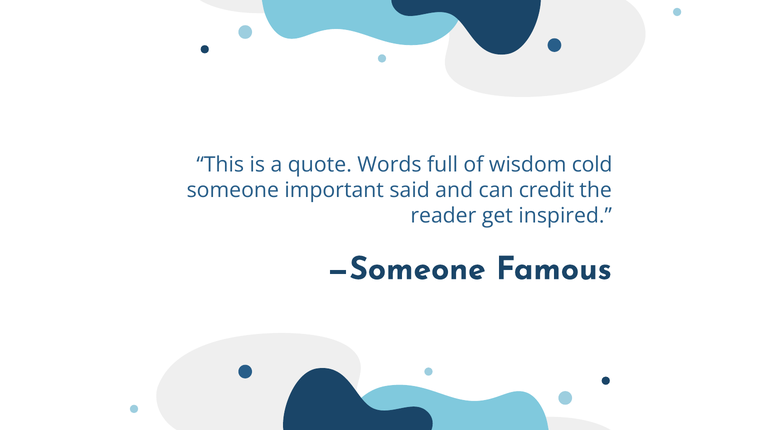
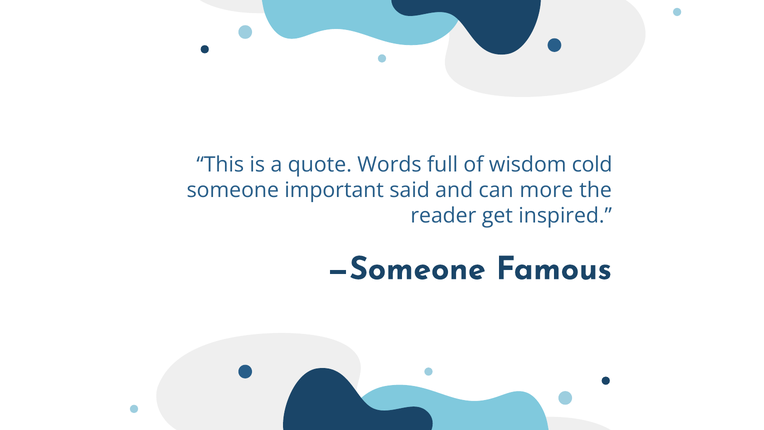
credit: credit -> more
